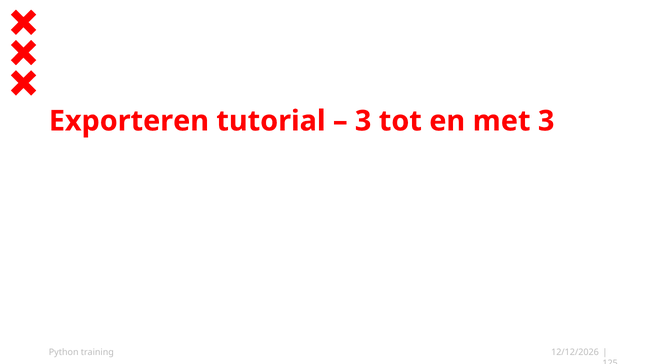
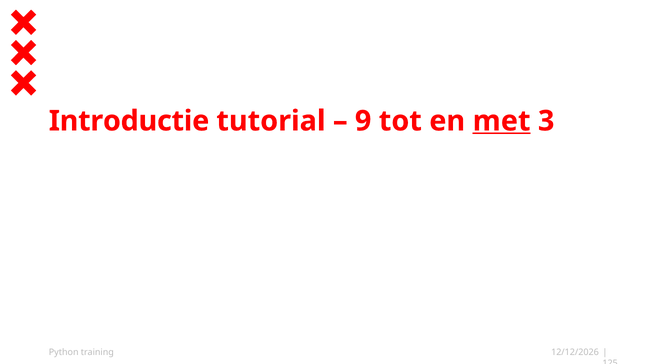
Exporteren: Exporteren -> Introductie
3 at (363, 121): 3 -> 9
met underline: none -> present
